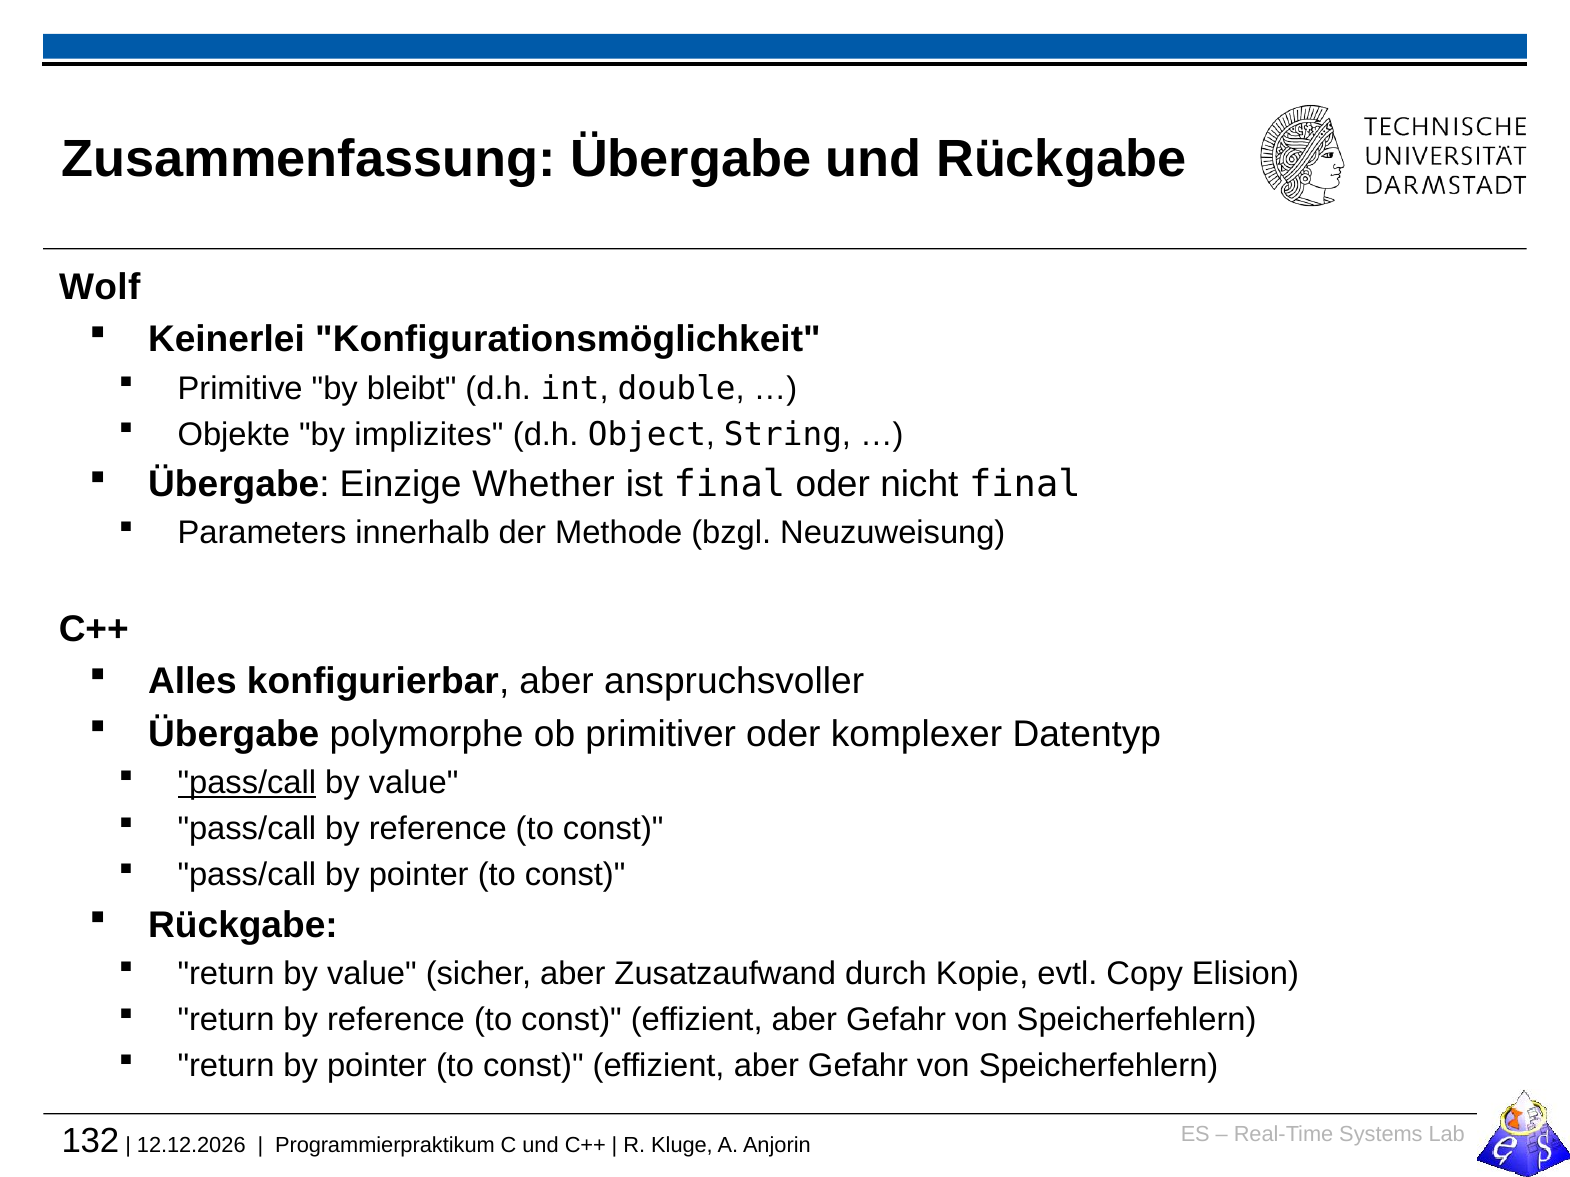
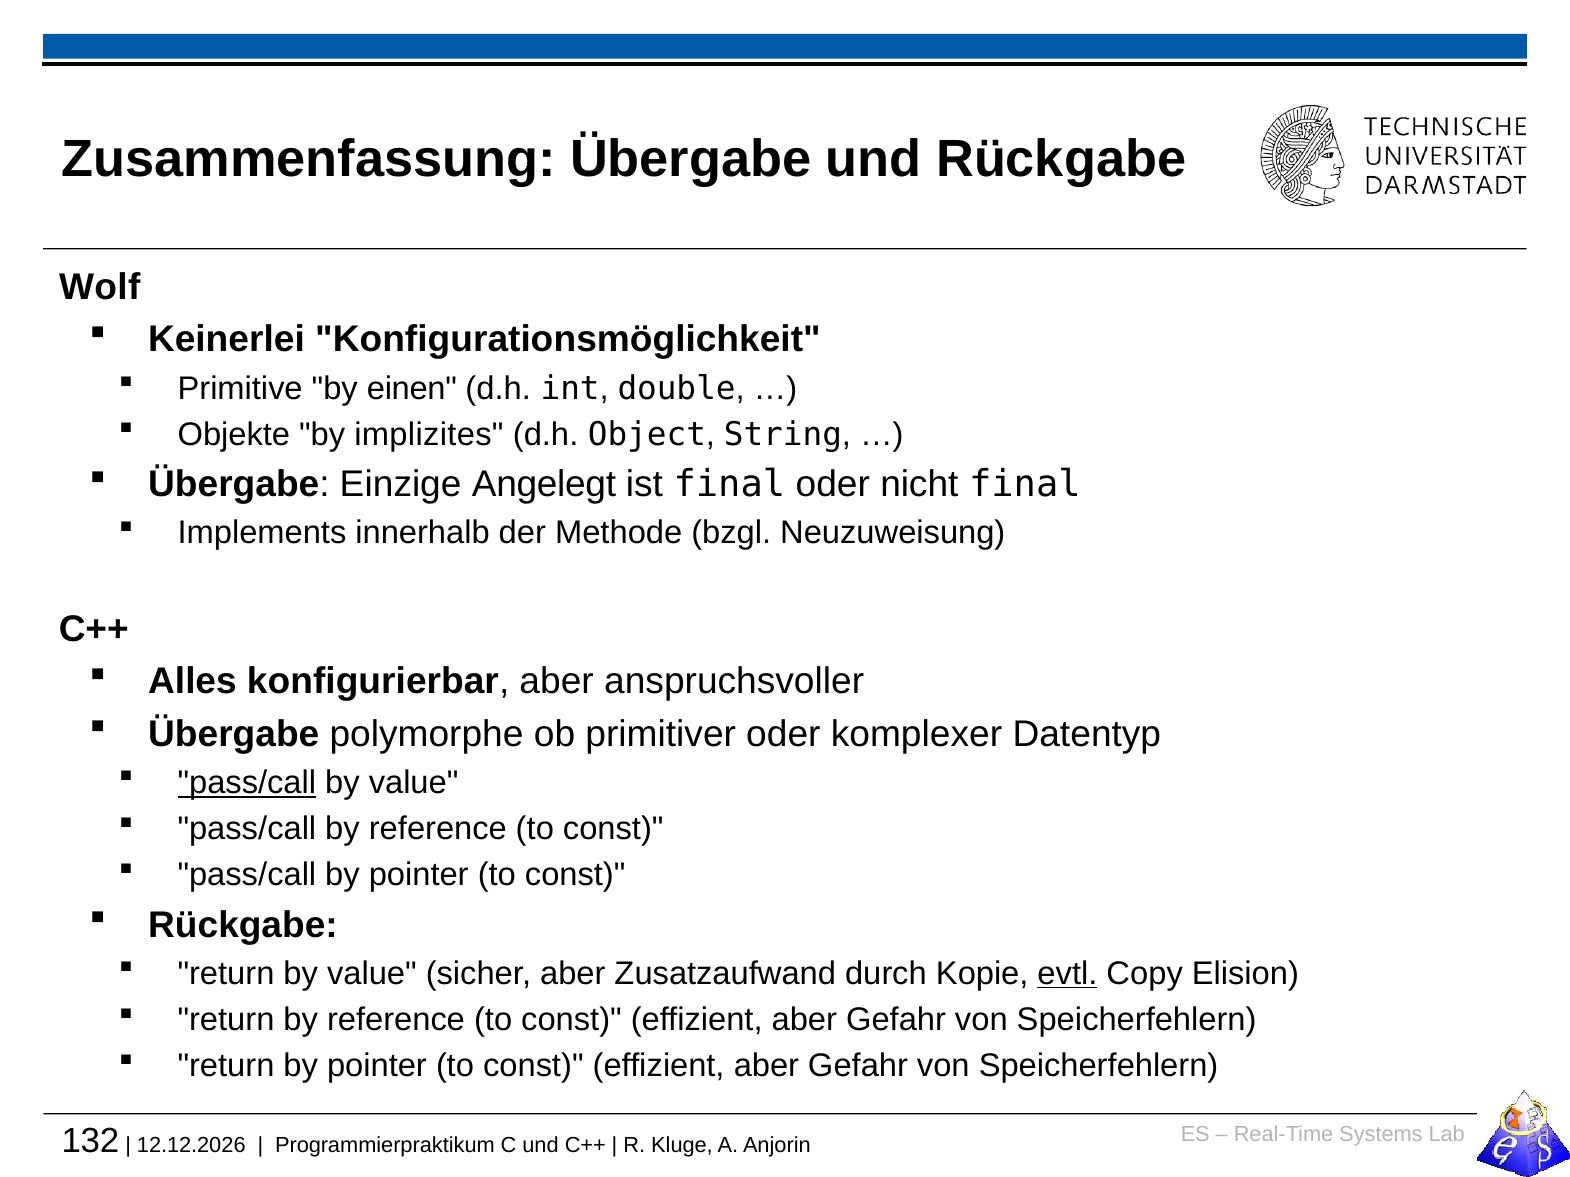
bleibt: bleibt -> einen
Whether: Whether -> Angelegt
Parameters: Parameters -> Implements
evtl underline: none -> present
